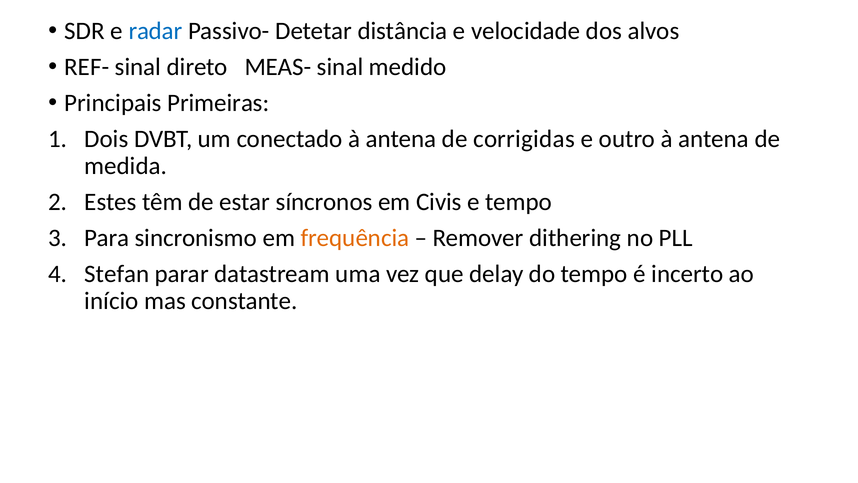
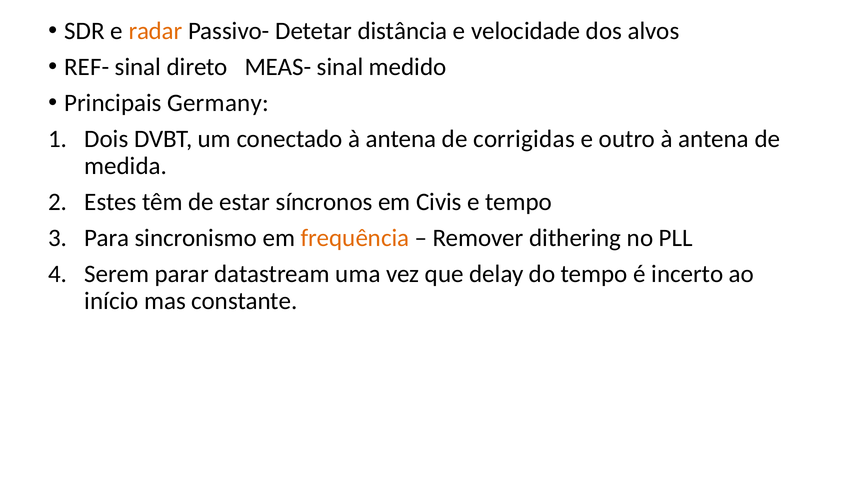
radar colour: blue -> orange
Primeiras: Primeiras -> Germany
Stefan: Stefan -> Serem
